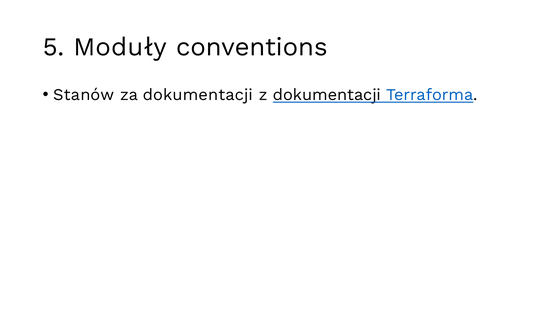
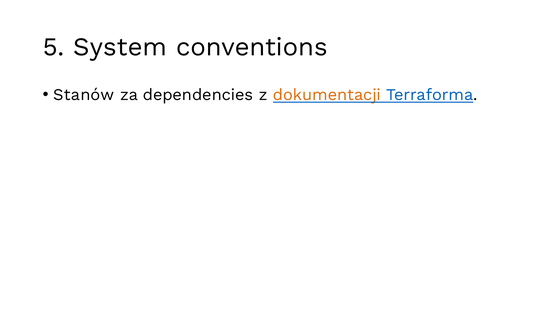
Moduły: Moduły -> System
za dokumentacji: dokumentacji -> dependencies
dokumentacji at (327, 95) colour: black -> orange
